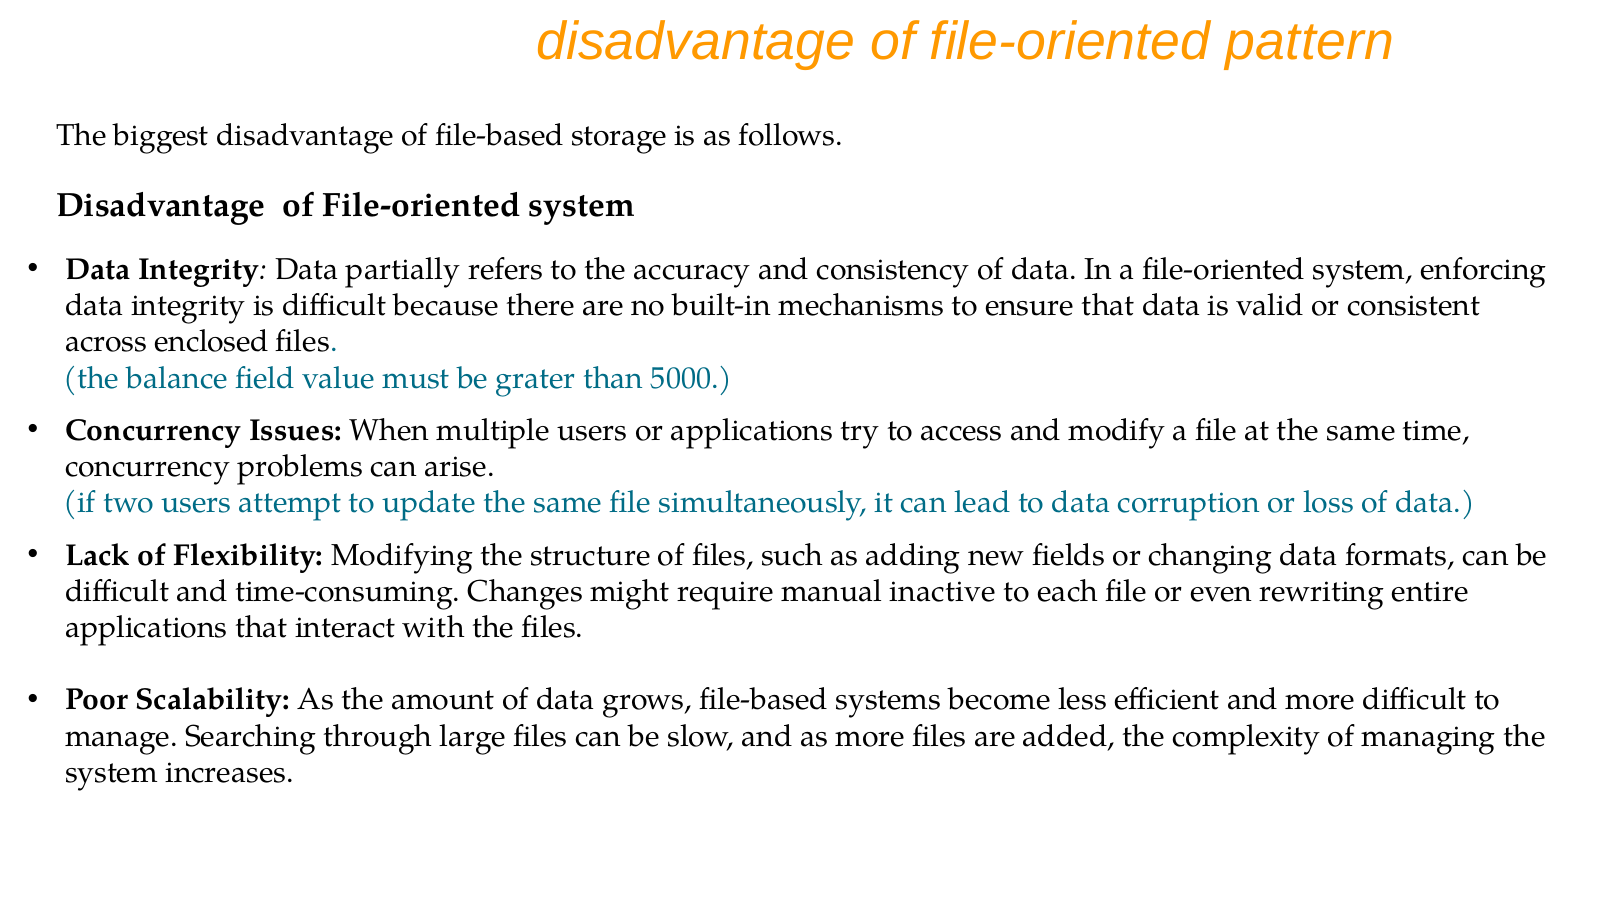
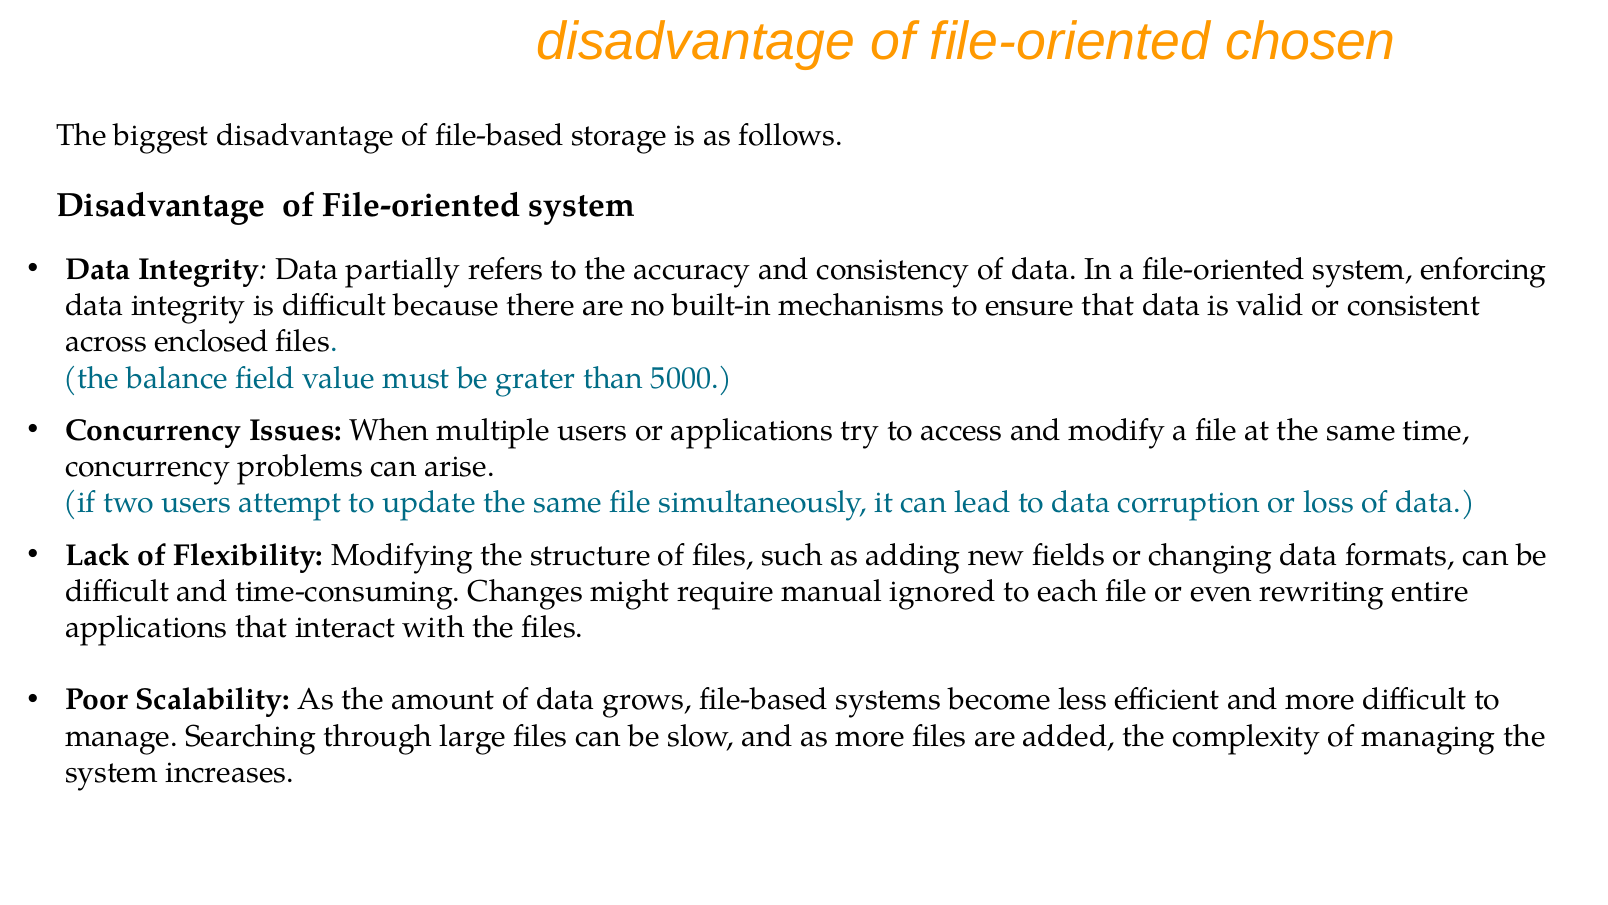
pattern: pattern -> chosen
inactive: inactive -> ignored
